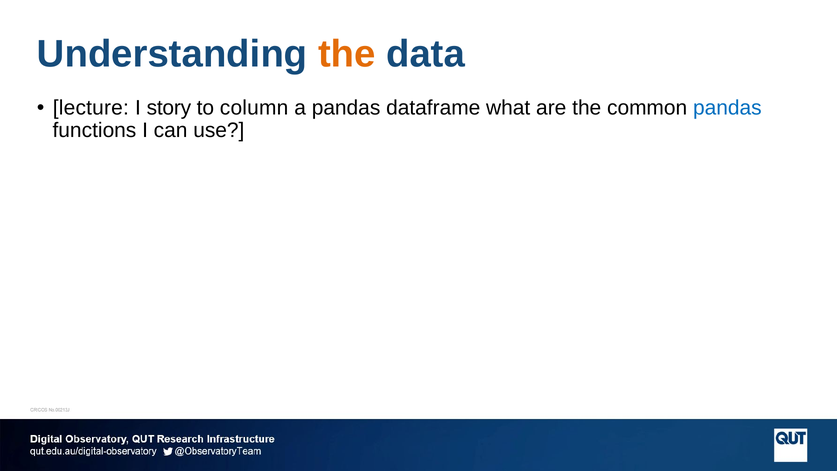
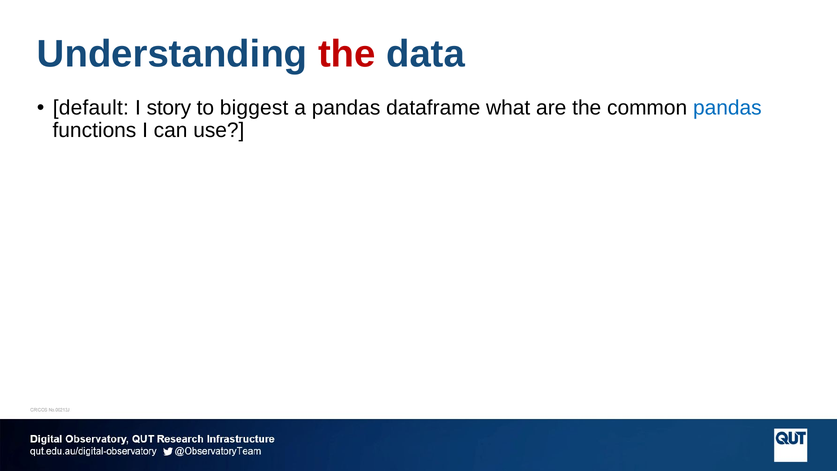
the at (347, 54) colour: orange -> red
lecture: lecture -> default
column: column -> biggest
